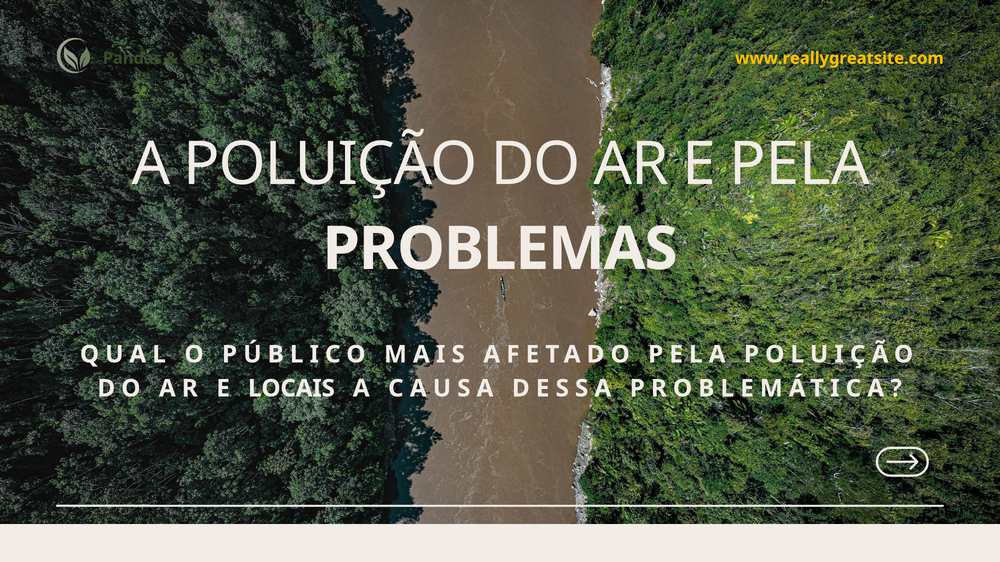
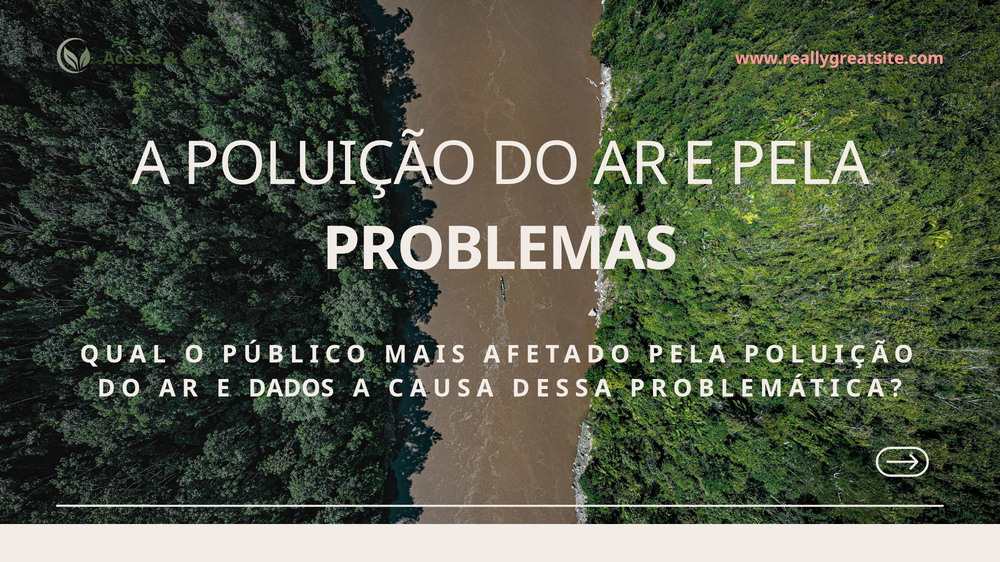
Pandas: Pandas -> Acesso
www.reallygreatsite.com colour: yellow -> pink
LOCAIS: LOCAIS -> DADOS
